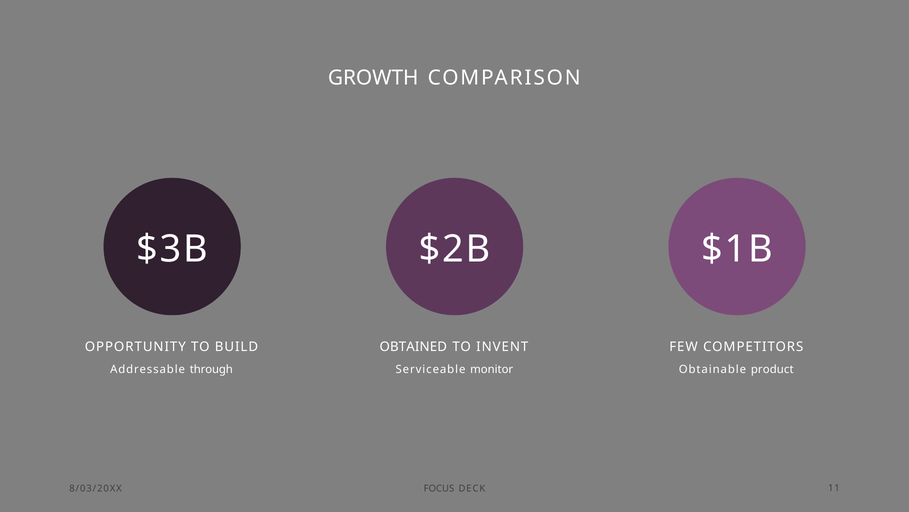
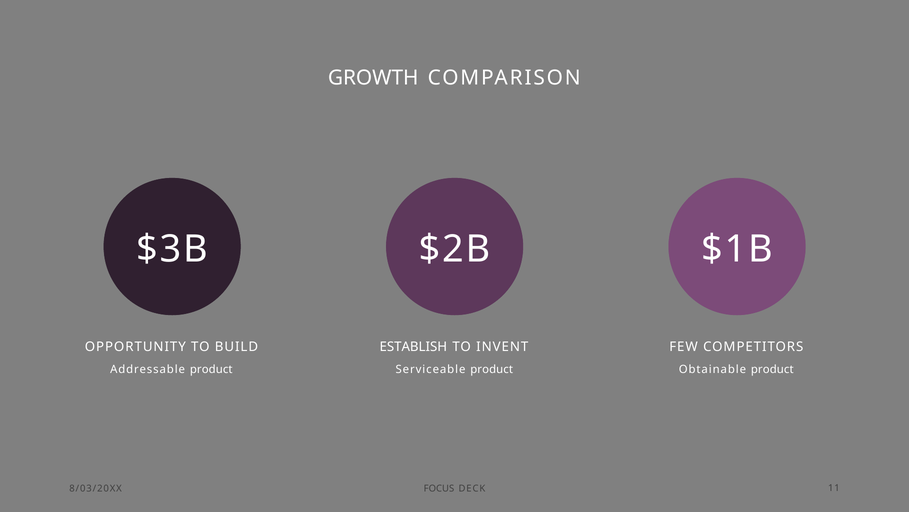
OBTAINED: OBTAINED -> ESTABLISH
Addressable through: through -> product
Serviceable monitor: monitor -> product
